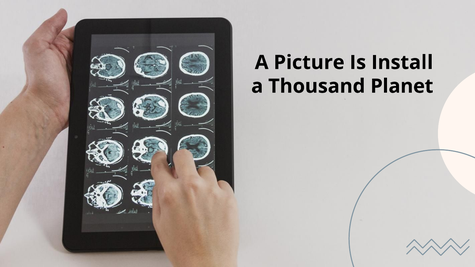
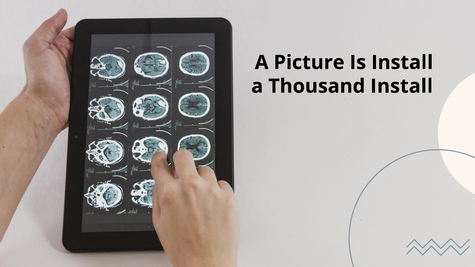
Thousand Planet: Planet -> Install
